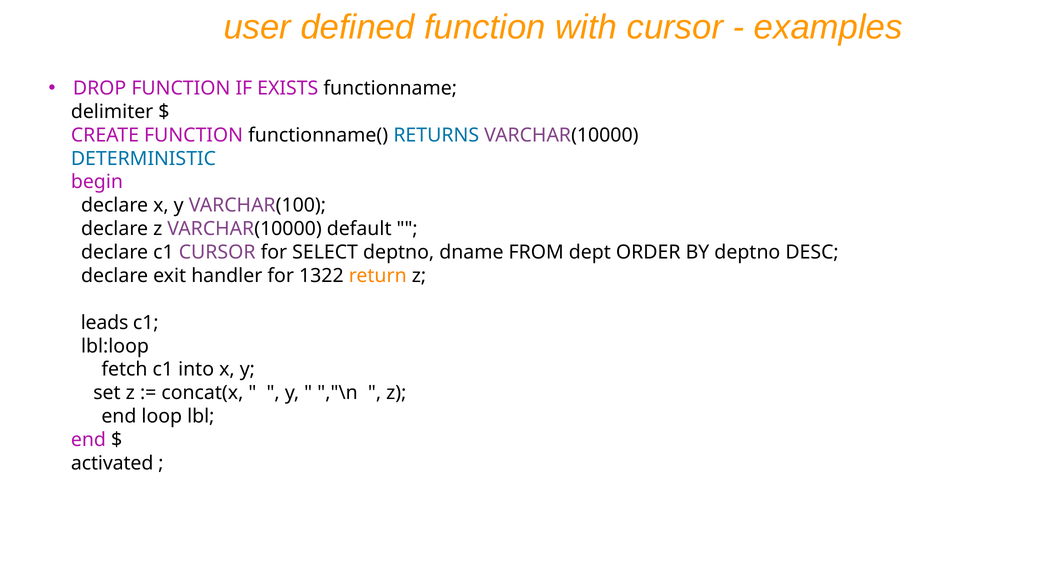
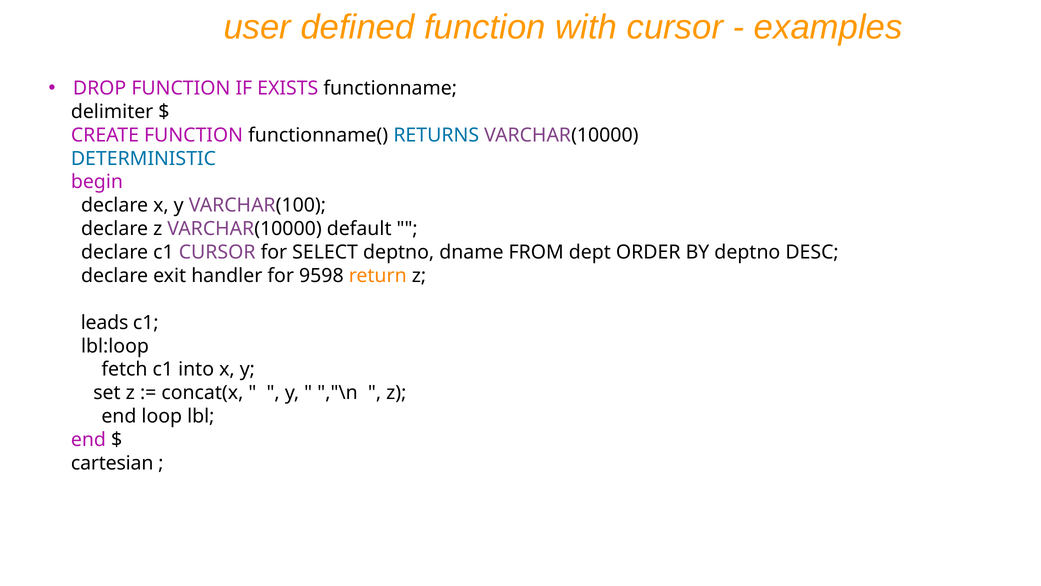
1322: 1322 -> 9598
activated: activated -> cartesian
